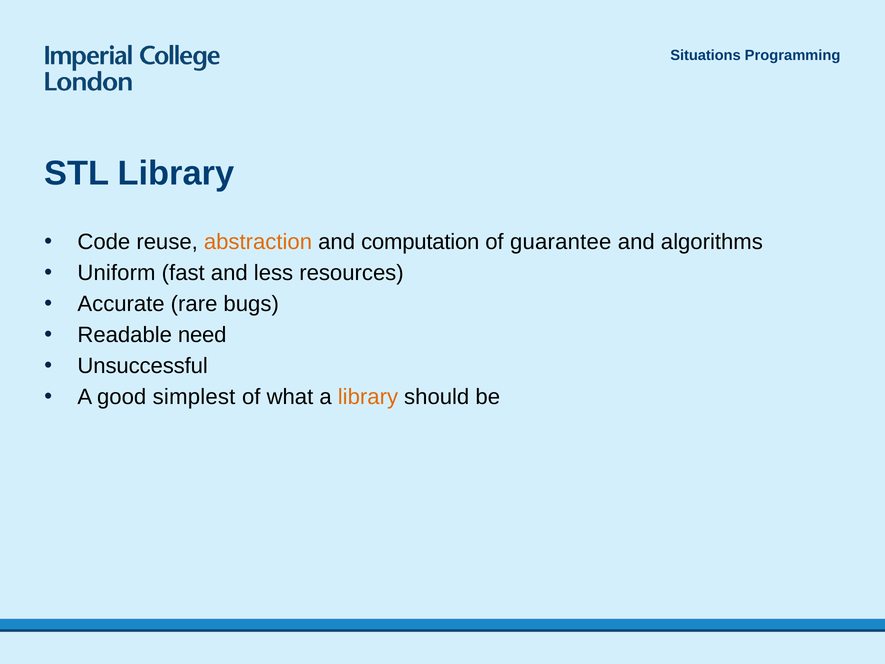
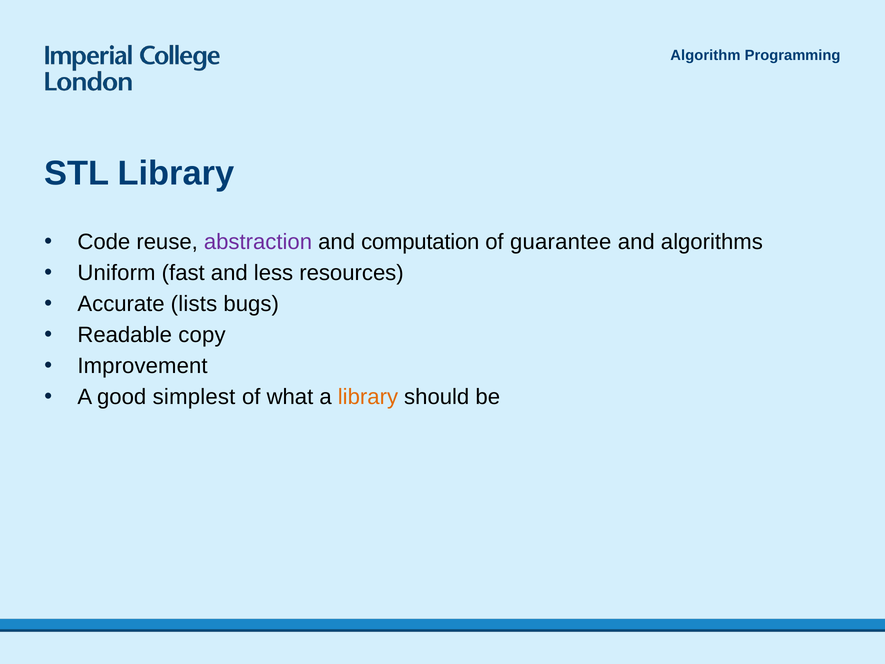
Situations: Situations -> Algorithm
abstraction colour: orange -> purple
rare: rare -> lists
need: need -> copy
Unsuccessful: Unsuccessful -> Improvement
